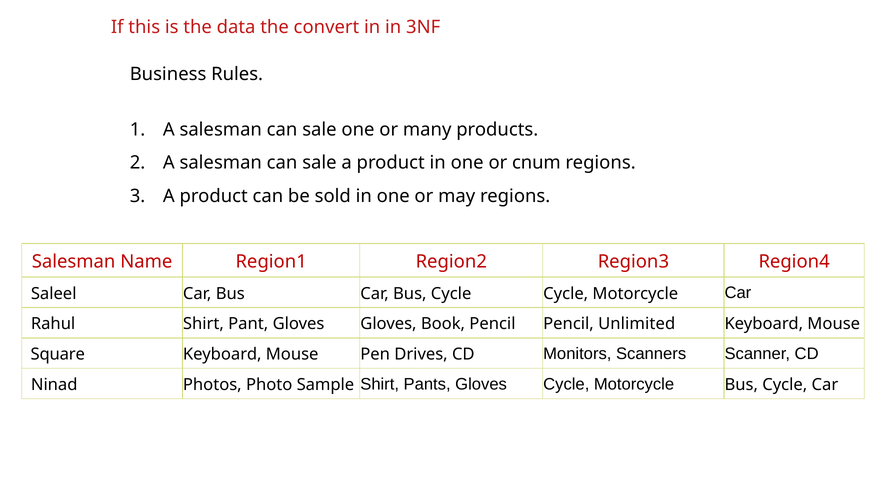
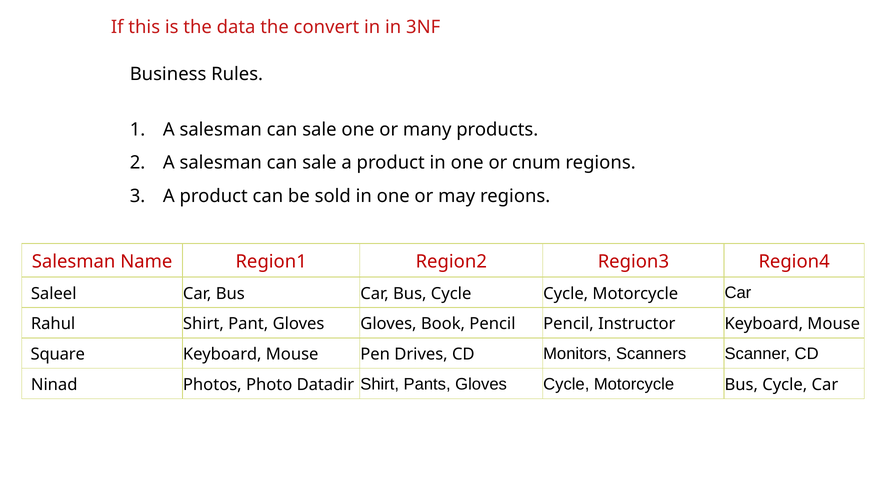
Unlimited: Unlimited -> Instructor
Sample: Sample -> Datadir
